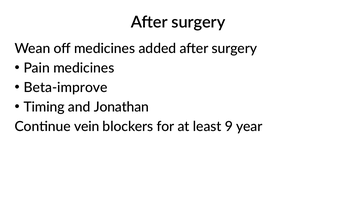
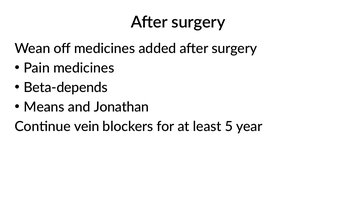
Beta-improve: Beta-improve -> Beta-depends
Timing: Timing -> Means
9: 9 -> 5
